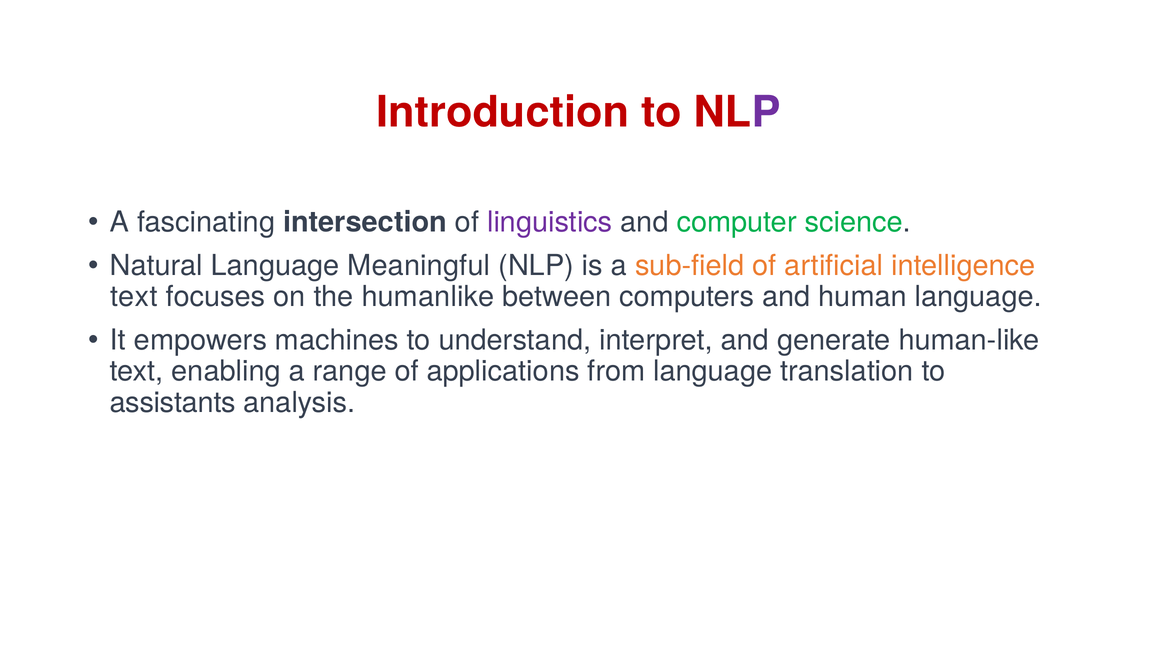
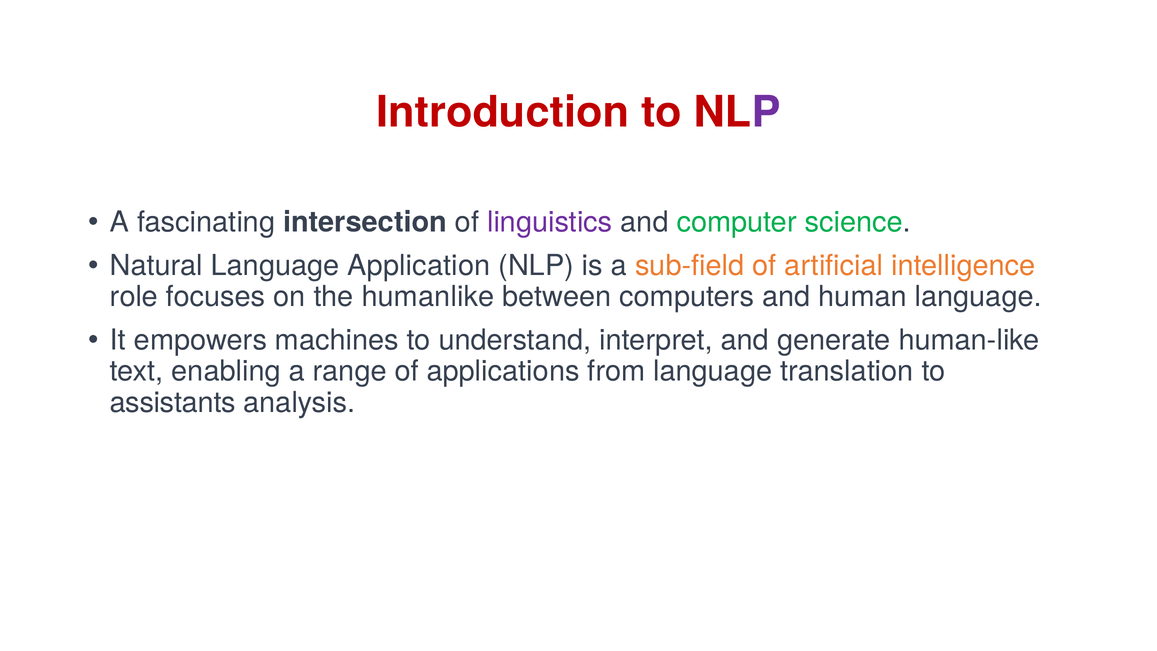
Meaningful: Meaningful -> Application
text at (134, 297): text -> role
